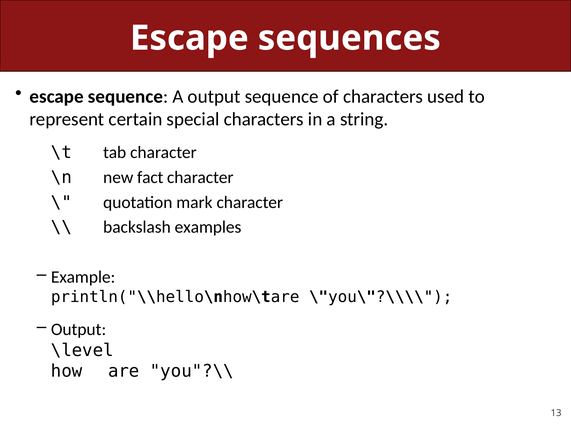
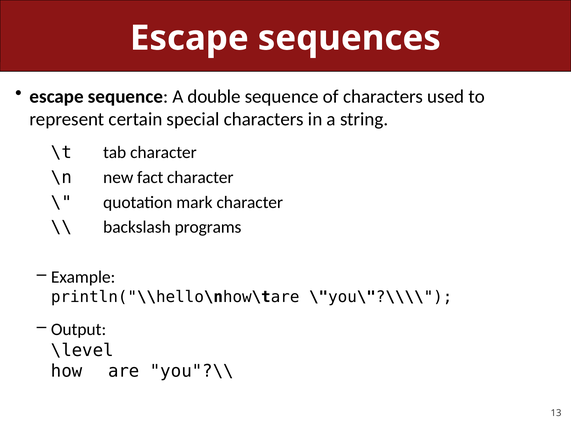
A output: output -> double
examples: examples -> programs
